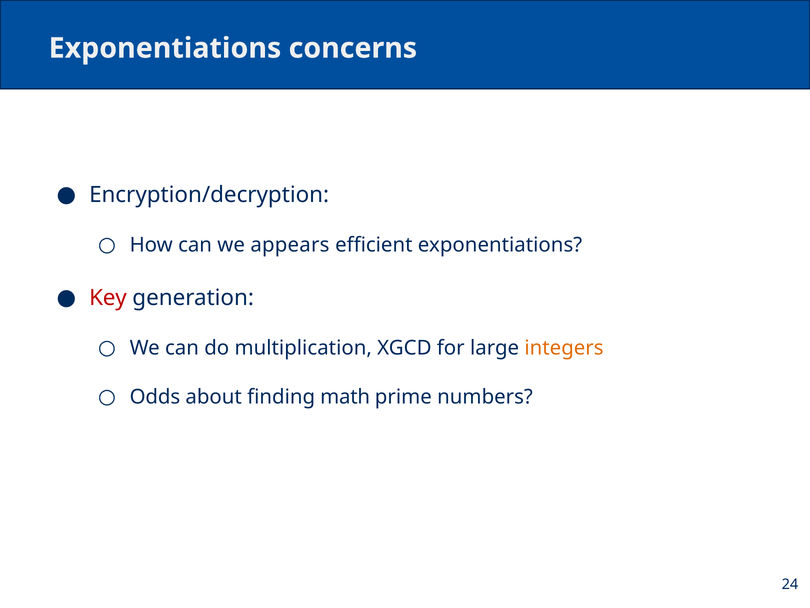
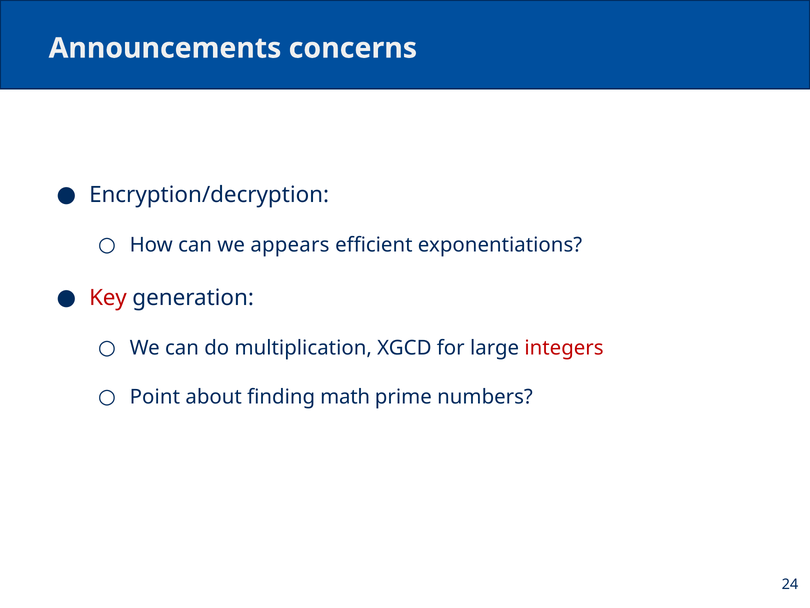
Exponentiations at (165, 48): Exponentiations -> Announcements
integers colour: orange -> red
Odds: Odds -> Point
